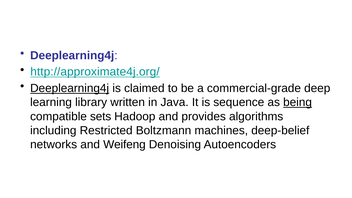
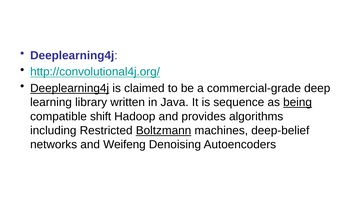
http://approximate4j.org/: http://approximate4j.org/ -> http://convolutional4j.org/
sets: sets -> shift
Boltzmann underline: none -> present
